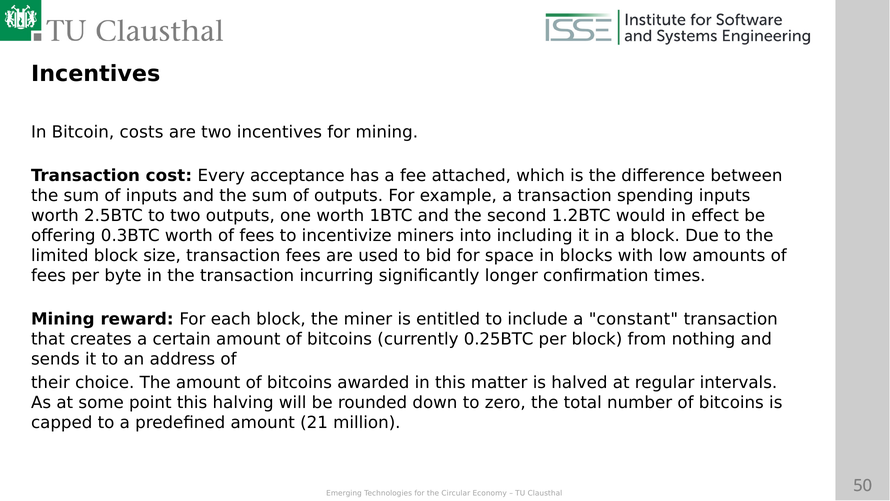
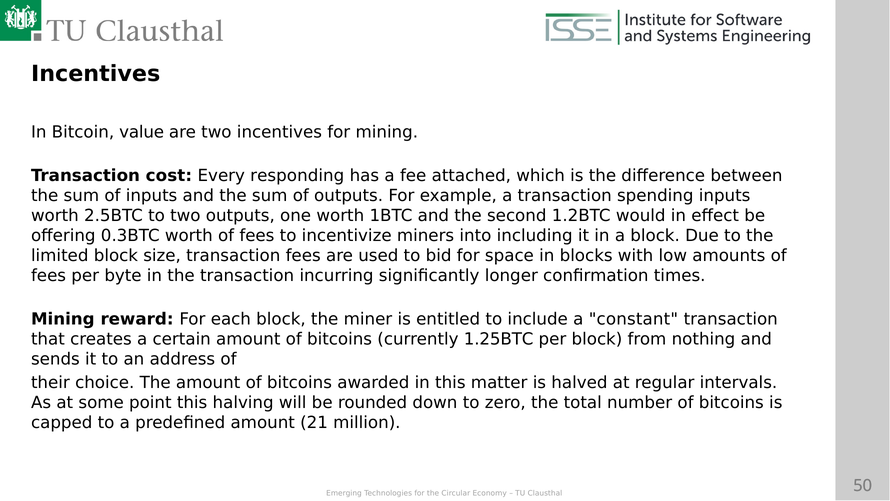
costs: costs -> value
acceptance: acceptance -> responding
0.25BTC: 0.25BTC -> 1.25BTC
